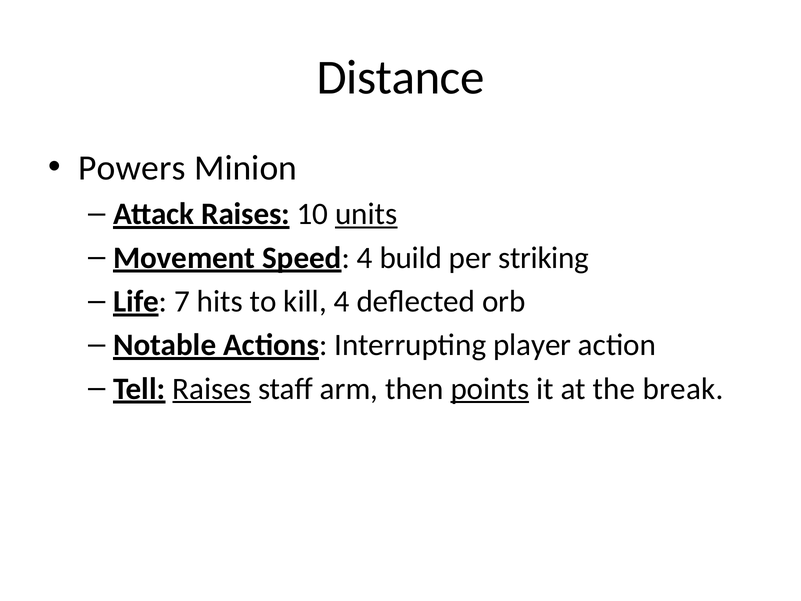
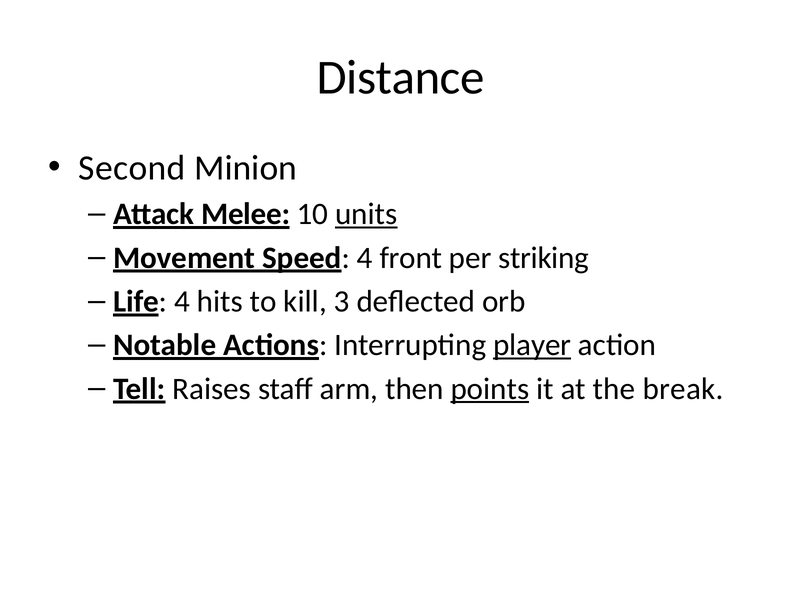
Powers: Powers -> Second
Attack Raises: Raises -> Melee
build: build -> front
Life 7: 7 -> 4
kill 4: 4 -> 3
player underline: none -> present
Raises at (212, 389) underline: present -> none
